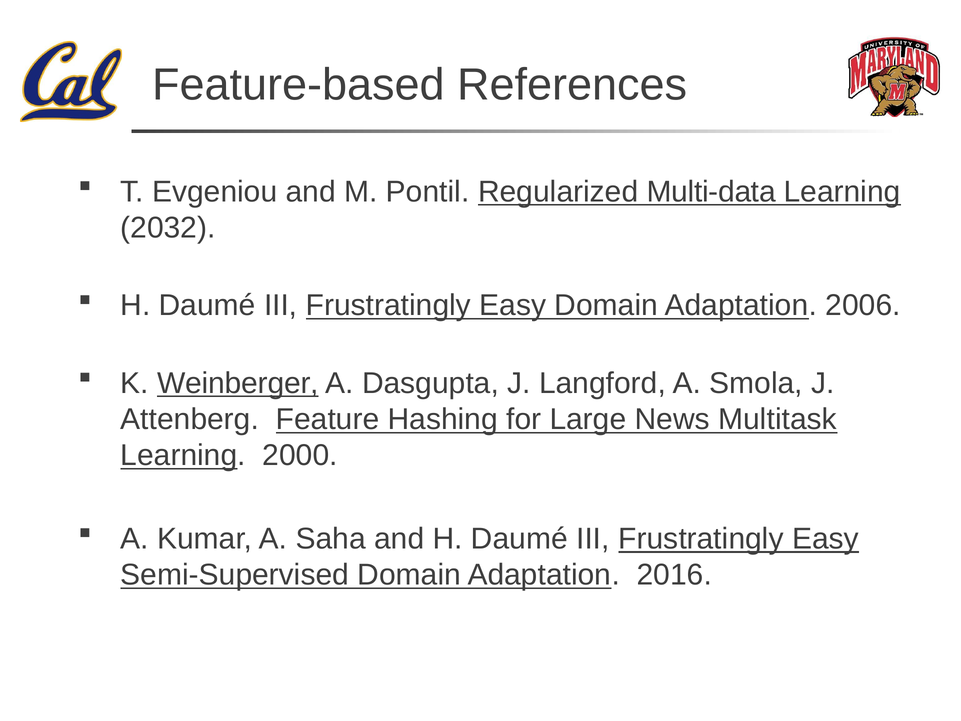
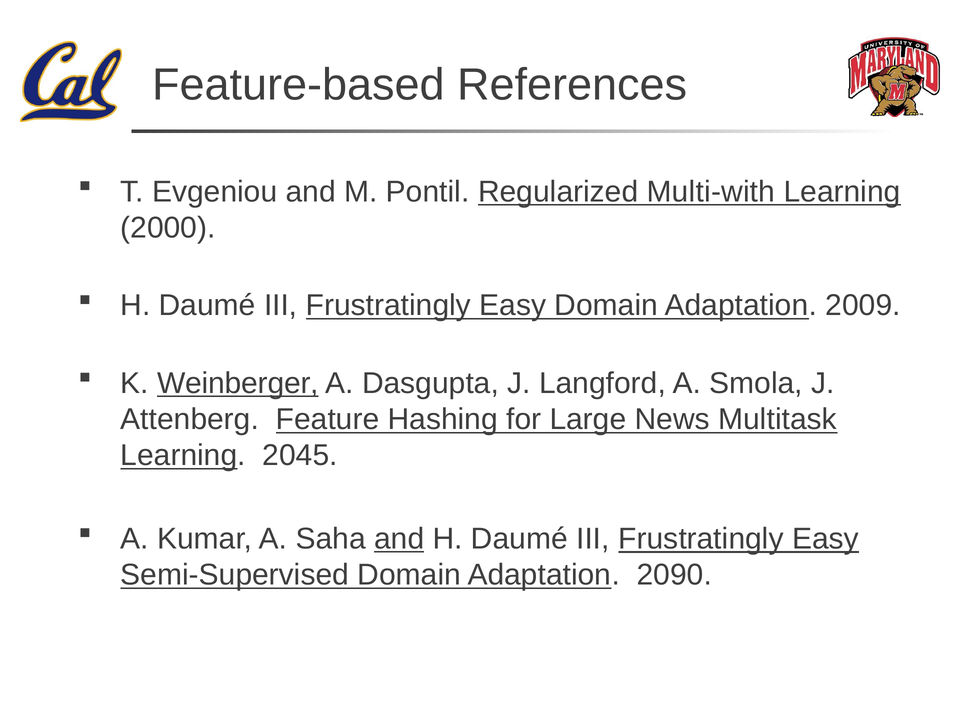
Multi-data: Multi-data -> Multi-with
2032: 2032 -> 2000
2006: 2006 -> 2009
2000: 2000 -> 2045
and at (399, 539) underline: none -> present
2016: 2016 -> 2090
